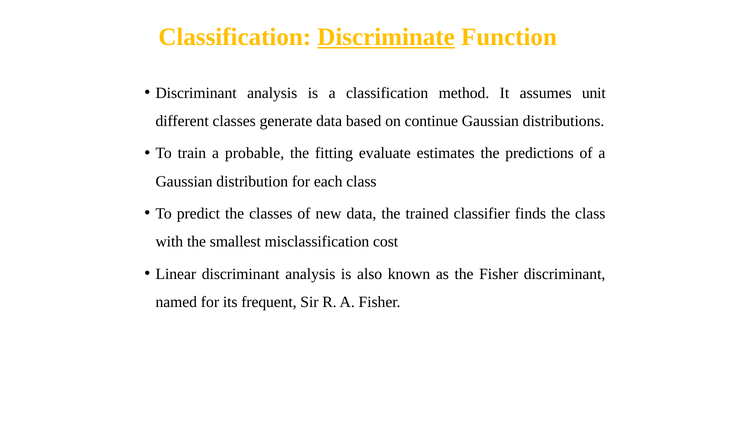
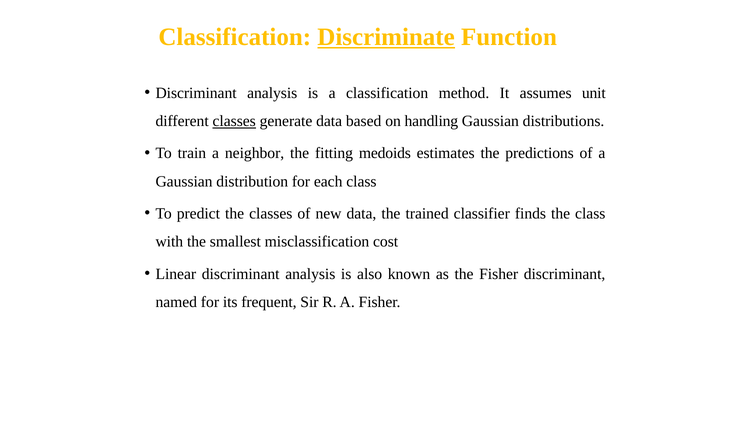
classes at (234, 121) underline: none -> present
continue: continue -> handling
probable: probable -> neighbor
evaluate: evaluate -> medoids
